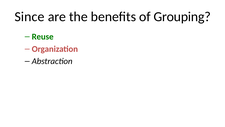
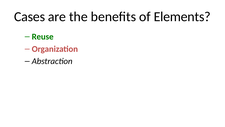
Since: Since -> Cases
Grouping: Grouping -> Elements
